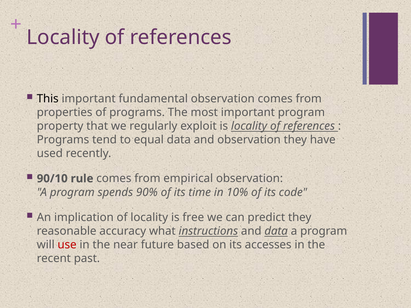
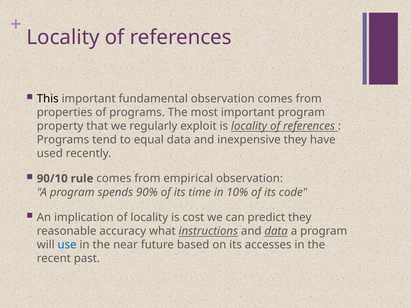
and observation: observation -> inexpensive
free: free -> cost
use colour: red -> blue
